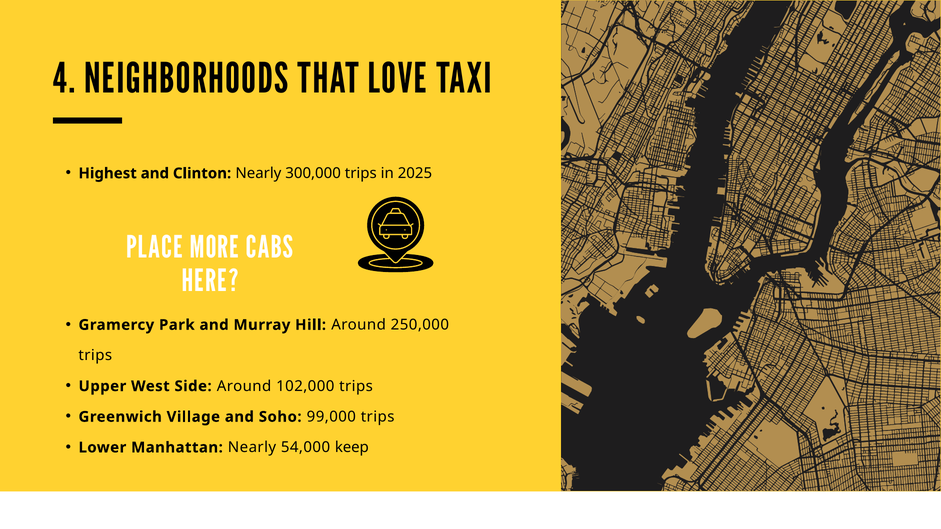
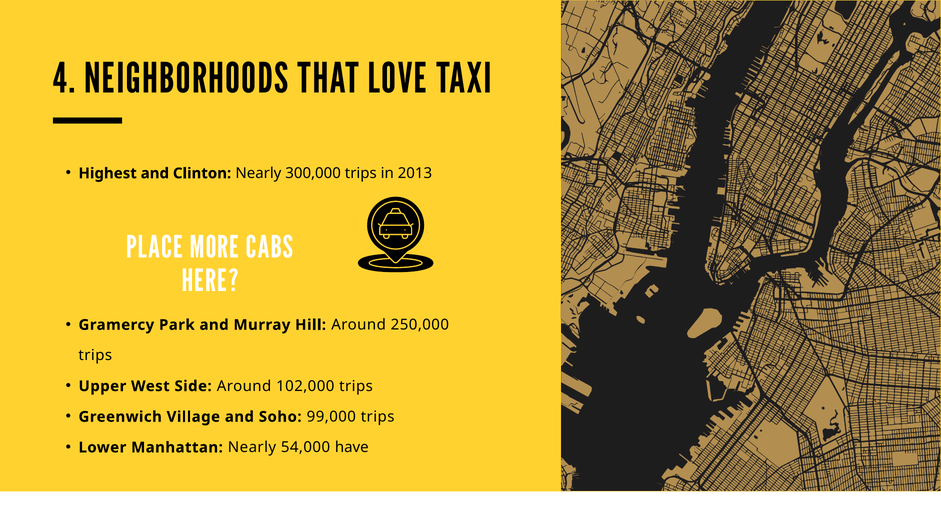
2025: 2025 -> 2013
keep: keep -> have
